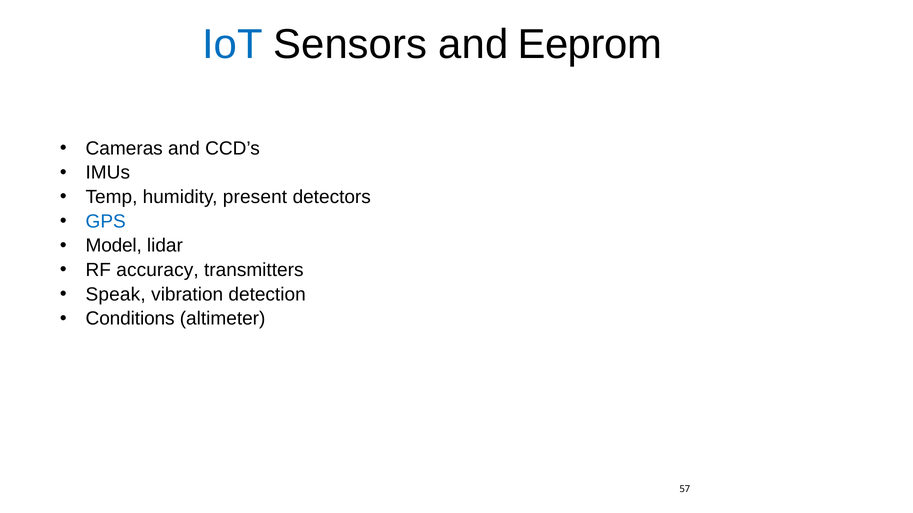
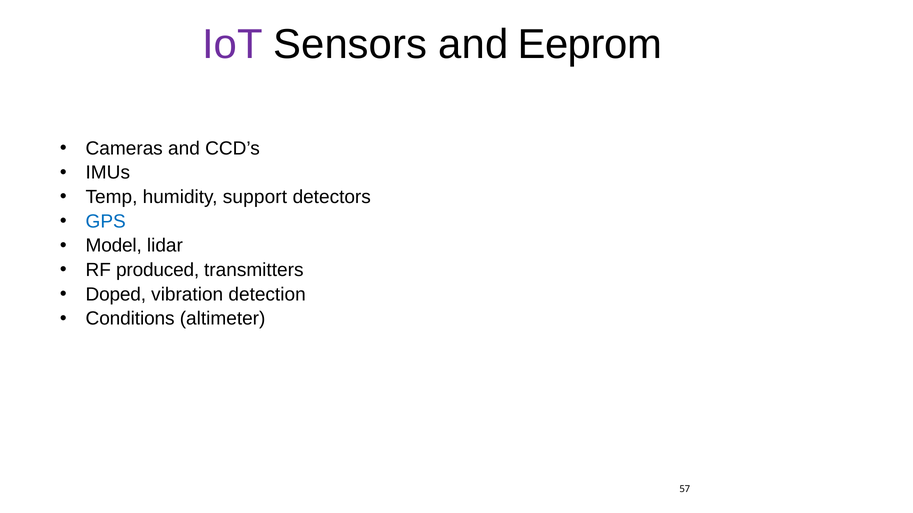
IoT colour: blue -> purple
present: present -> support
accuracy: accuracy -> produced
Speak: Speak -> Doped
